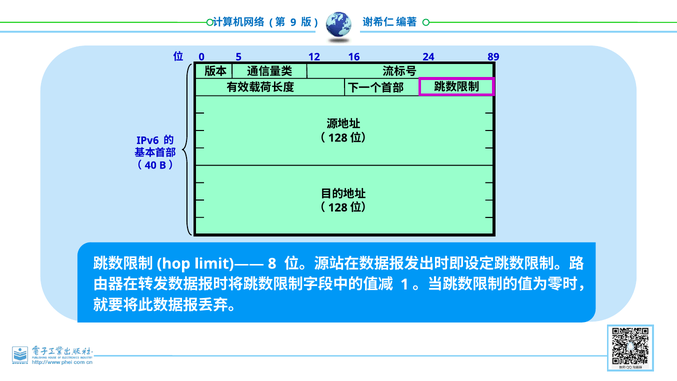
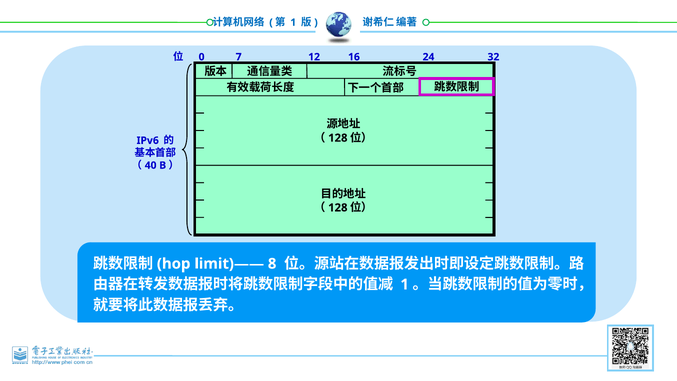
9 at (293, 22): 9 -> 1
5: 5 -> 7
89: 89 -> 32
